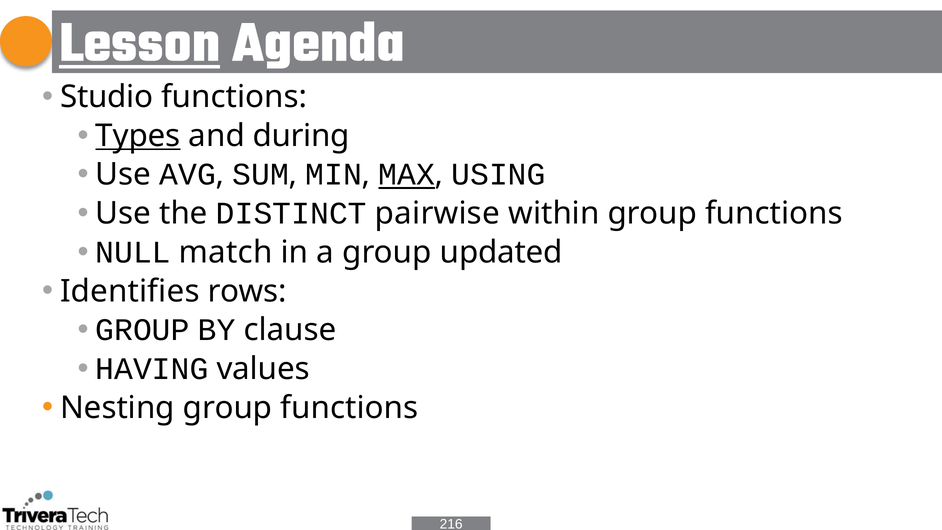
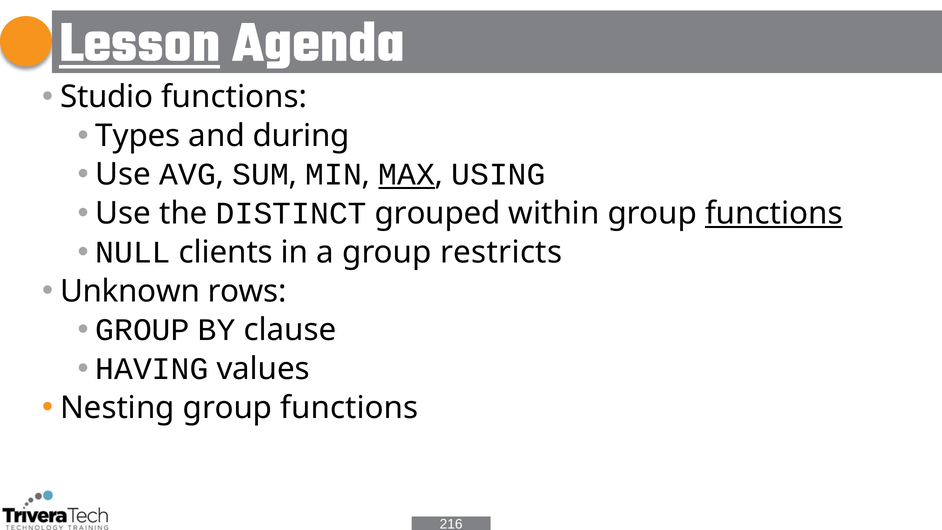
Types underline: present -> none
pairwise: pairwise -> grouped
functions at (774, 213) underline: none -> present
match: match -> clients
updated: updated -> restricts
Identifies: Identifies -> Unknown
